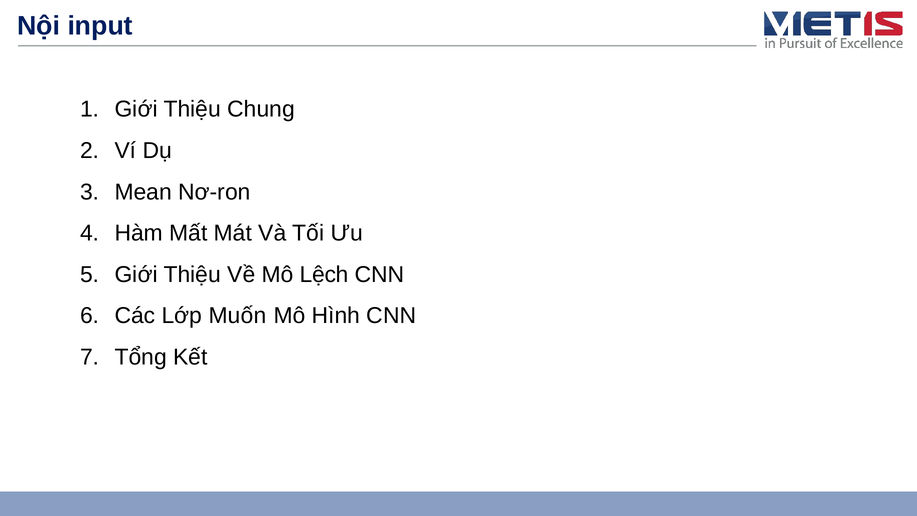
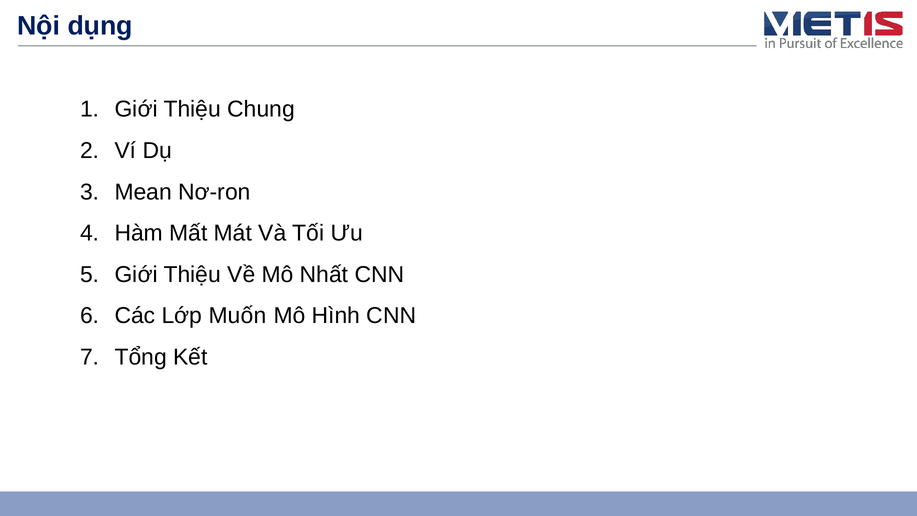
input: input -> dụng
Lệch: Lệch -> Nhất
